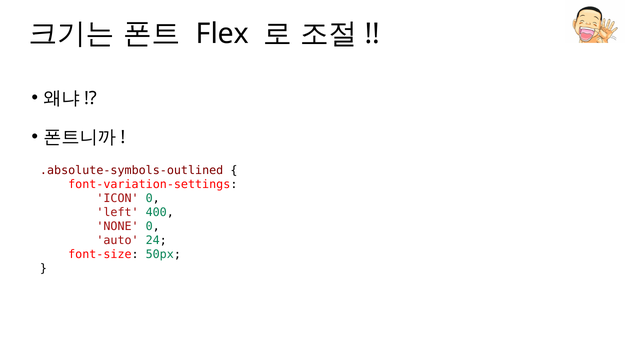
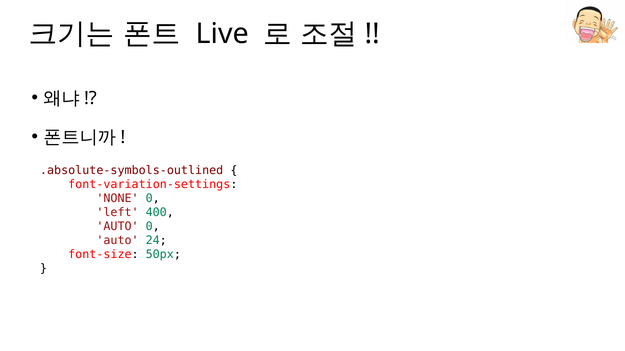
Flex: Flex -> Live
ICON: ICON -> NONE
NONE at (118, 227): NONE -> AUTO
